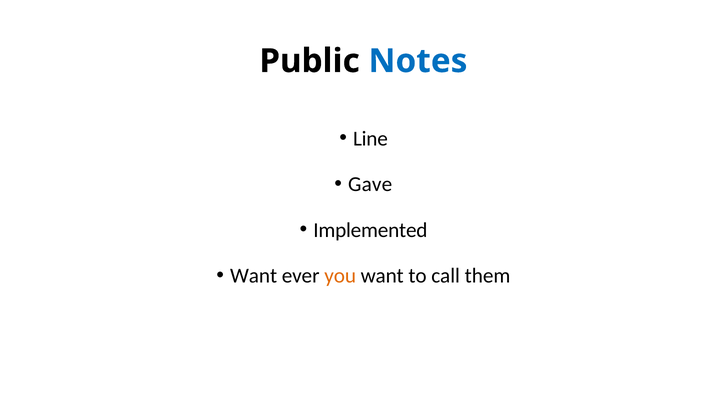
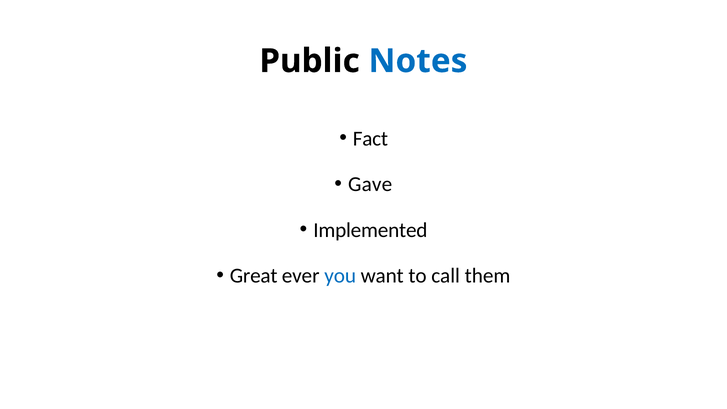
Line: Line -> Fact
Want at (254, 276): Want -> Great
you colour: orange -> blue
